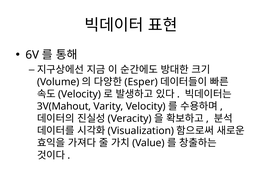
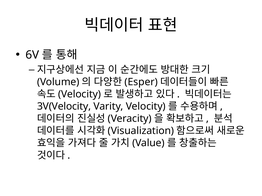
3V(Mahout: 3V(Mahout -> 3V(Velocity
